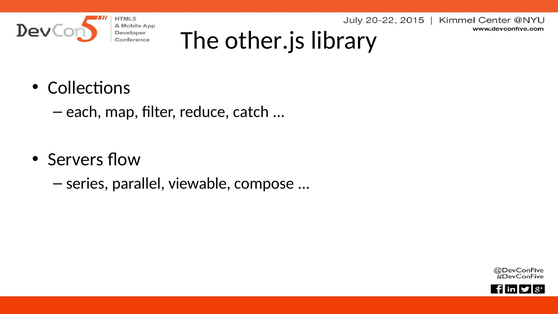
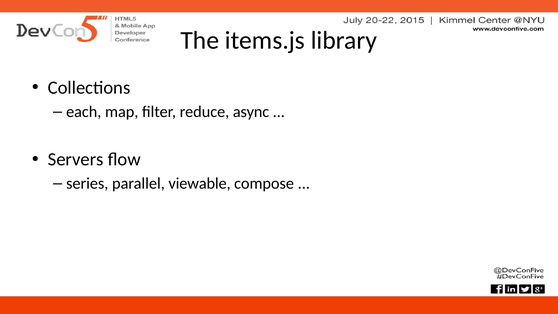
other.js: other.js -> items.js
catch: catch -> async
